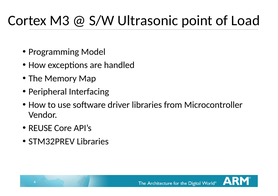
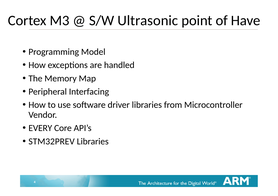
Load: Load -> Have
REUSE: REUSE -> EVERY
